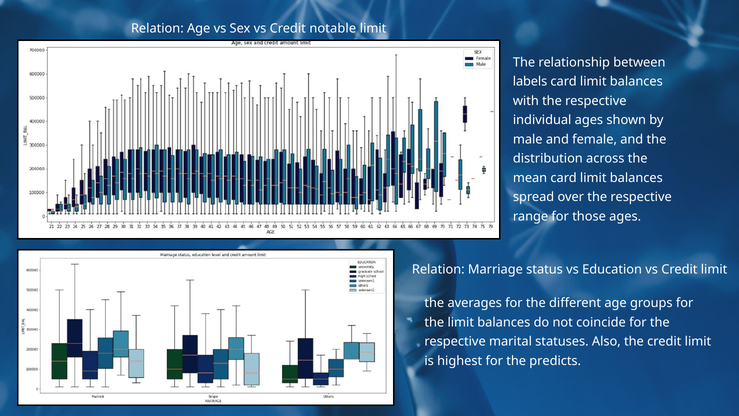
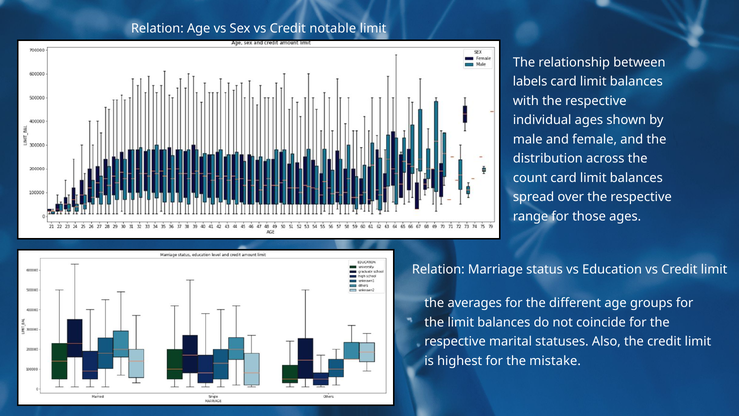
mean: mean -> count
predicts: predicts -> mistake
